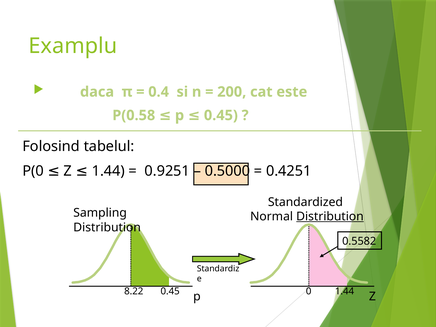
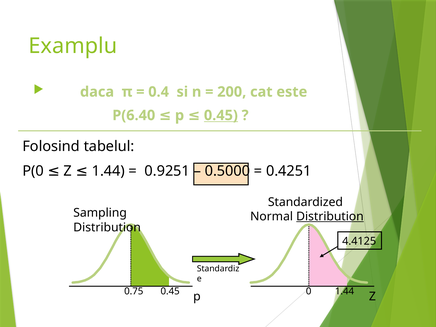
P(0.58: P(0.58 -> P(6.40
0.45 at (221, 115) underline: none -> present
0.5582: 0.5582 -> 4.4125
8.22: 8.22 -> 0.75
